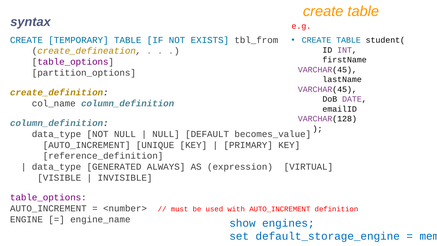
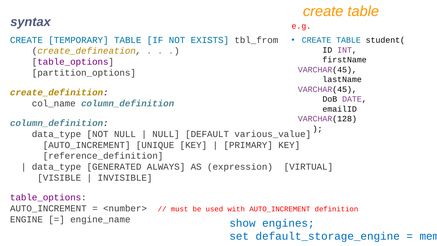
becomes_value: becomes_value -> various_value
